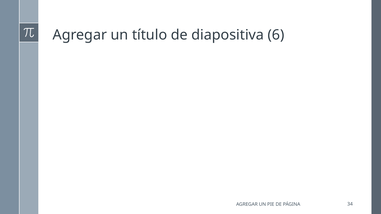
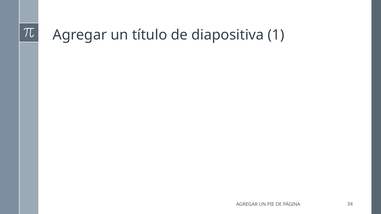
6: 6 -> 1
